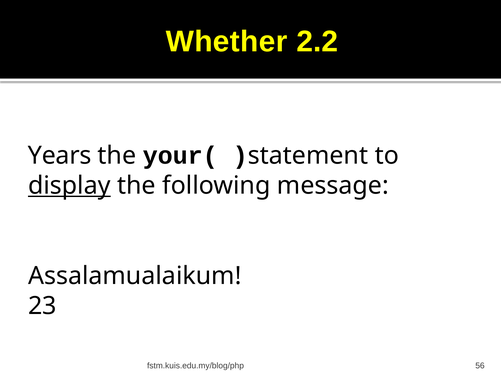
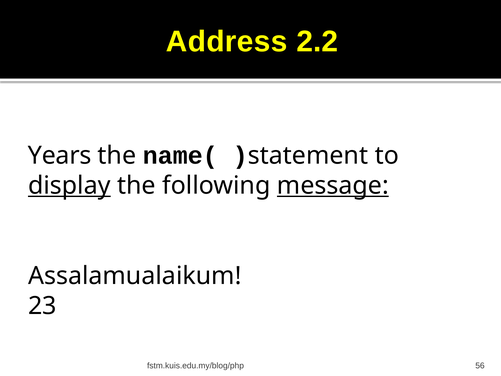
Whether: Whether -> Address
your(: your( -> name(
message underline: none -> present
